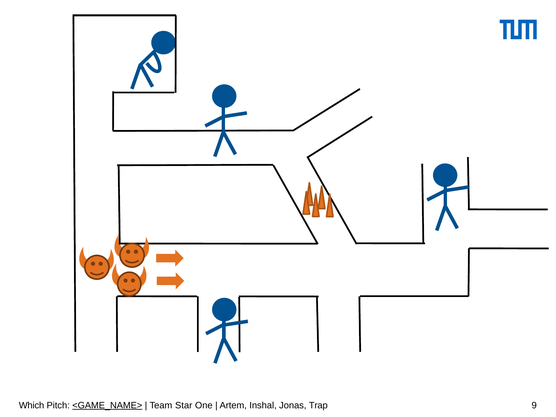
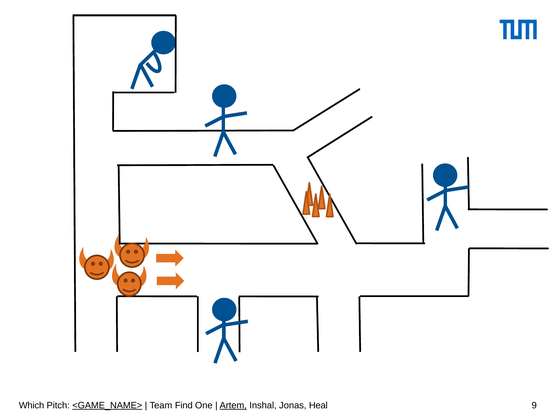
Star: Star -> Find
Artem underline: none -> present
Trap: Trap -> Heal
